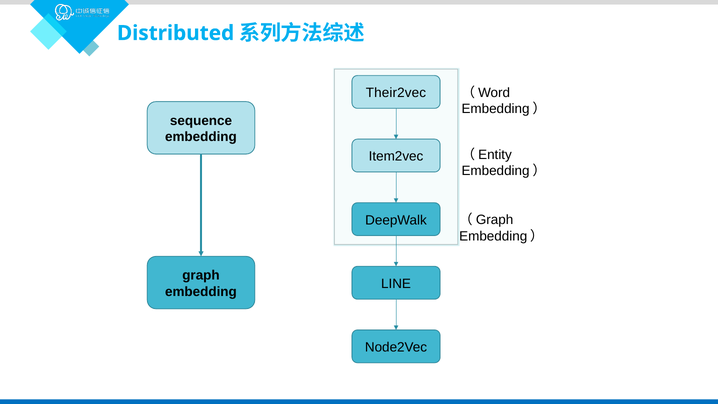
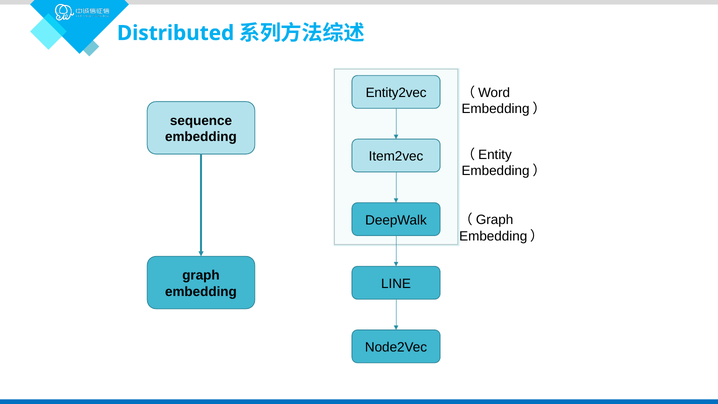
Their2vec: Their2vec -> Entity2vec
